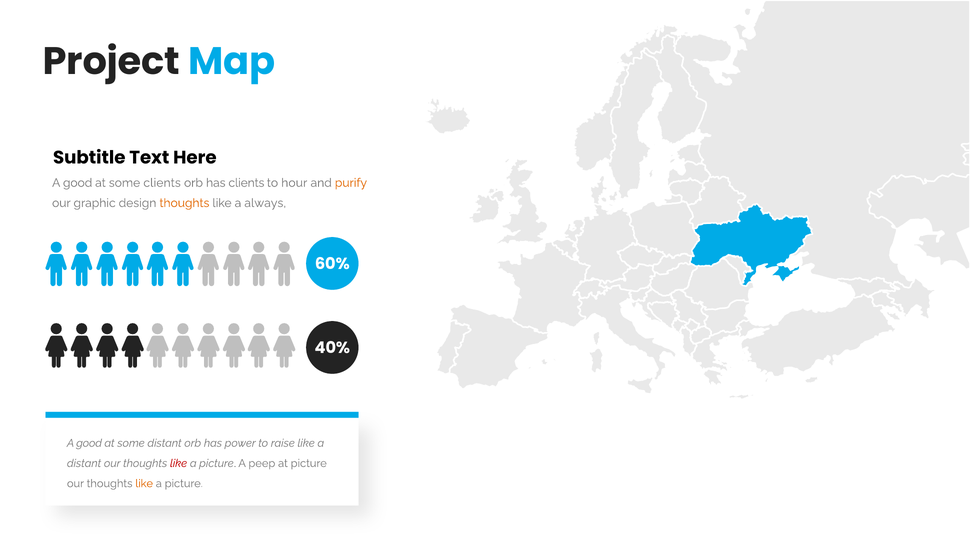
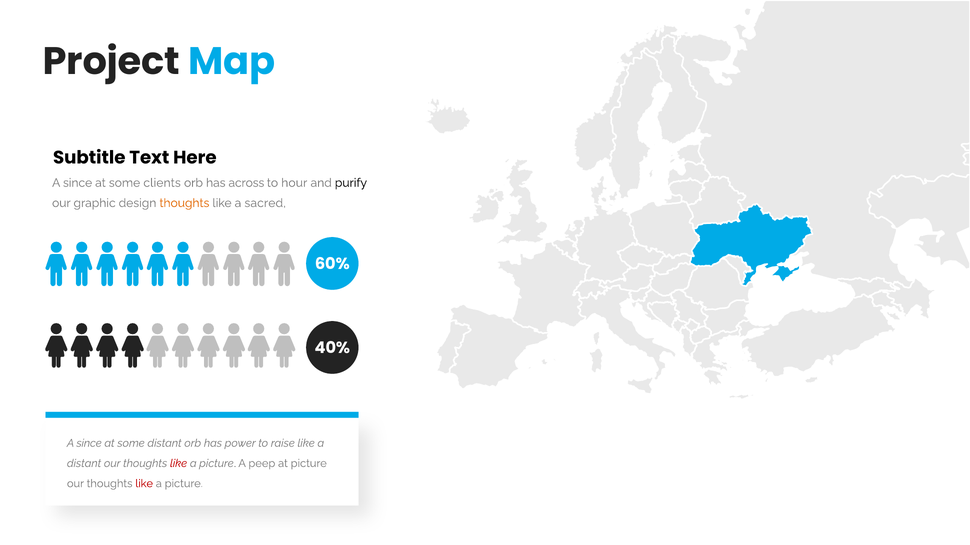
good at (78, 183): good -> since
has clients: clients -> across
purify colour: orange -> black
always: always -> sacred
good at (89, 444): good -> since
like at (144, 484) colour: orange -> red
